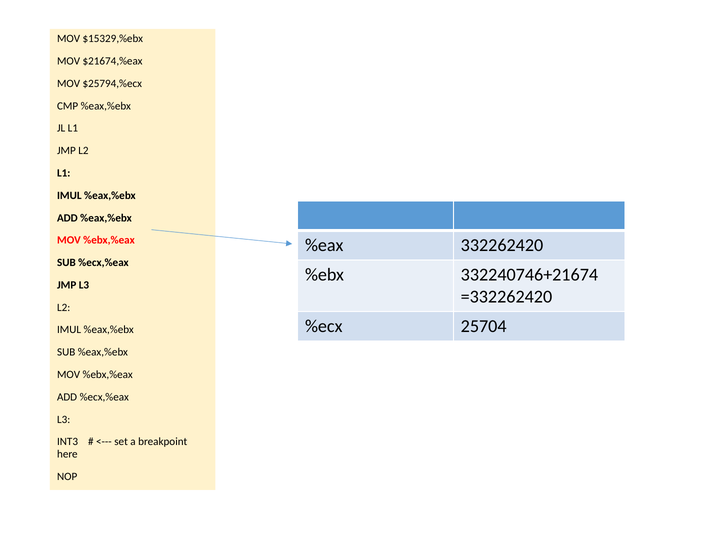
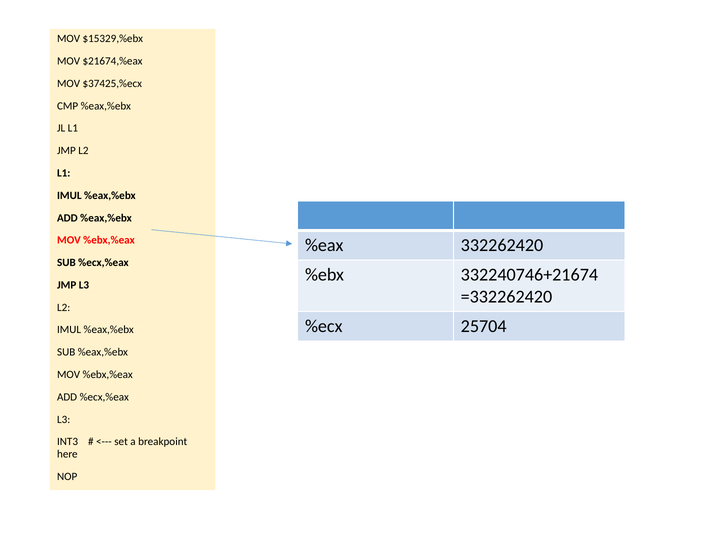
$25794,%ecx: $25794,%ecx -> $37425,%ecx
